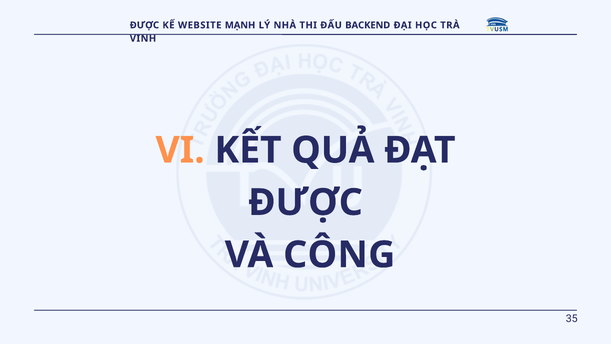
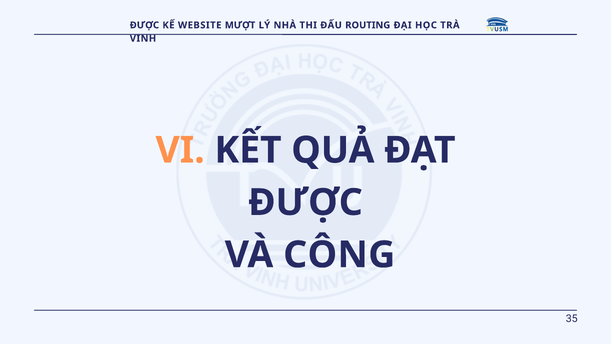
MẠNH: MẠNH -> MƯỢT
BACKEND: BACKEND -> ROUTING
